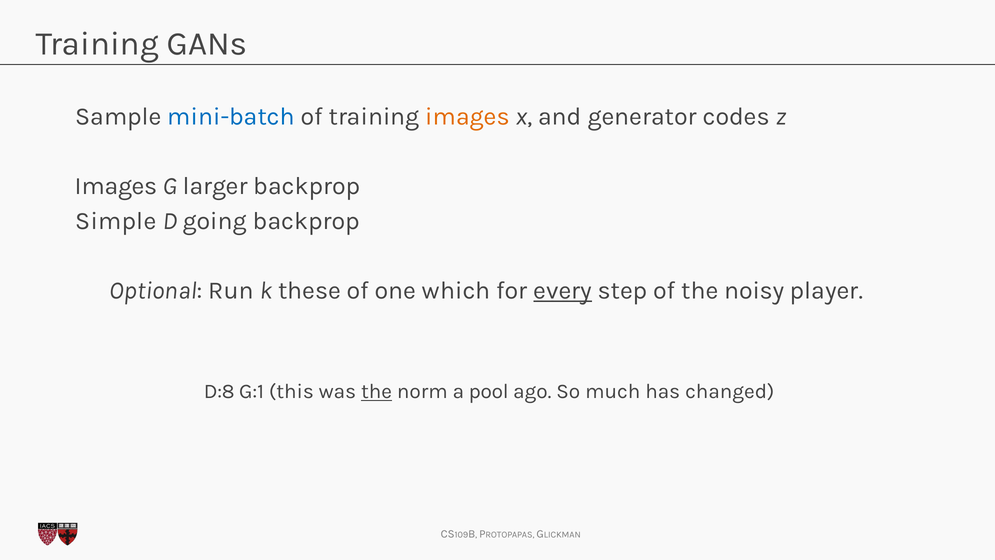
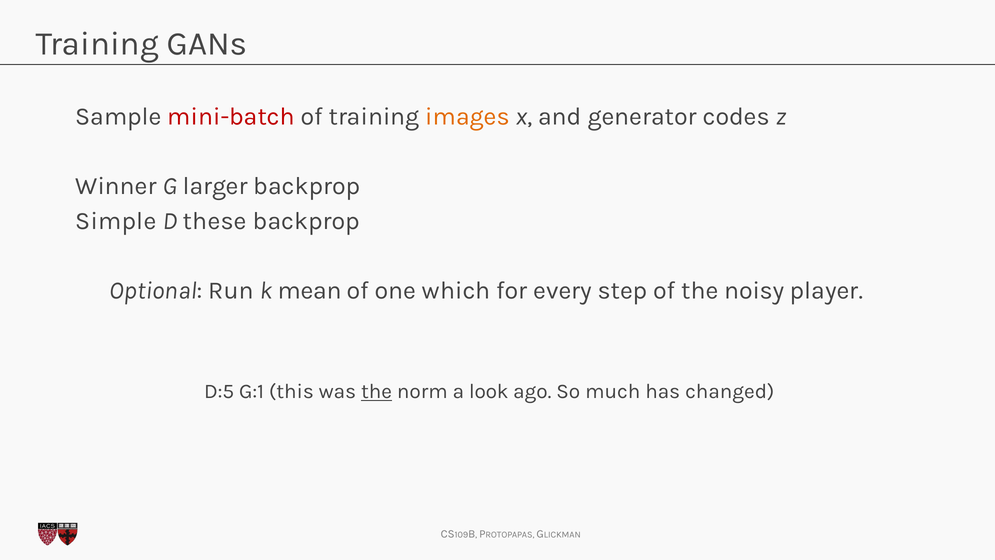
mini-batch colour: blue -> red
Images at (116, 186): Images -> Winner
going: going -> these
these: these -> mean
every underline: present -> none
D:8: D:8 -> D:5
pool: pool -> look
